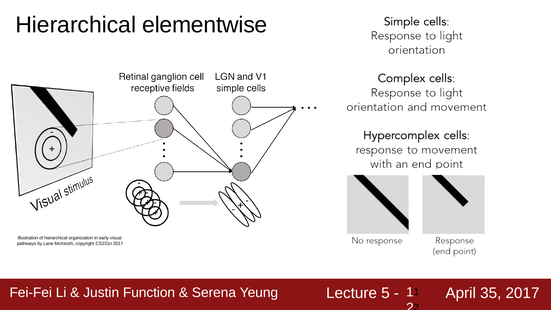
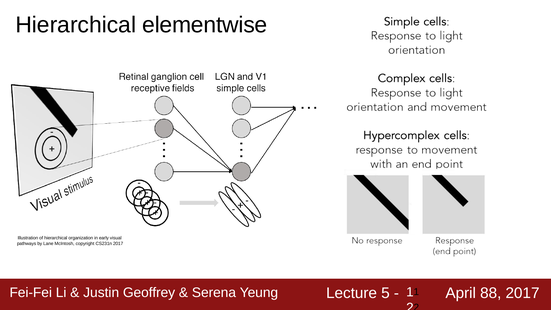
35: 35 -> 88
Function: Function -> Geoffrey
